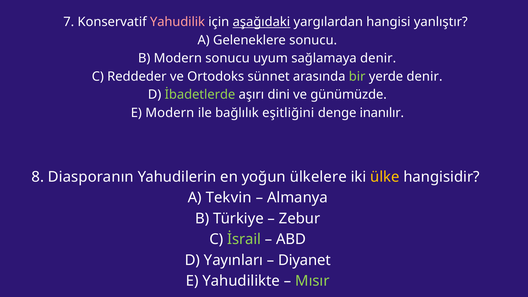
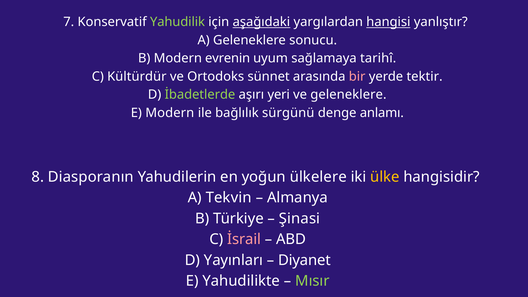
Yahudilik colour: pink -> light green
hangisi underline: none -> present
Modern sonucu: sonucu -> evrenin
sağlamaya denir: denir -> tarihî
Reddeder: Reddeder -> Kültürdür
bir colour: light green -> pink
yerde denir: denir -> tektir
dini: dini -> yeri
ve günümüzde: günümüzde -> geleneklere
eşitliğini: eşitliğini -> sürgünü
inanılır: inanılır -> anlamı
Zebur: Zebur -> Şinasi
İsrail colour: light green -> pink
